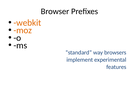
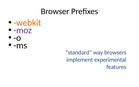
moz colour: orange -> purple
